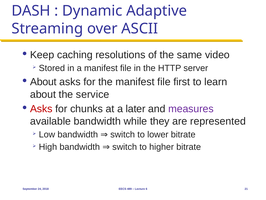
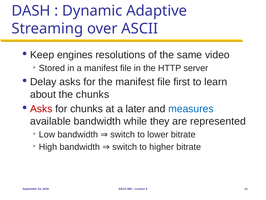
caching: caching -> engines
About at (43, 82): About -> Delay
the service: service -> chunks
measures colour: purple -> blue
